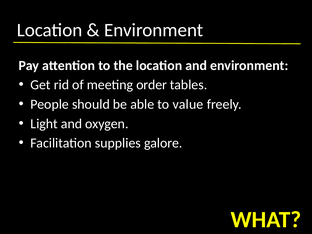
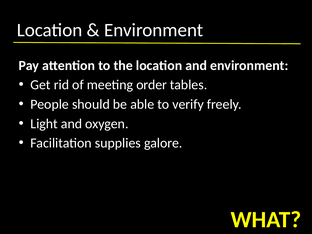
value: value -> verify
